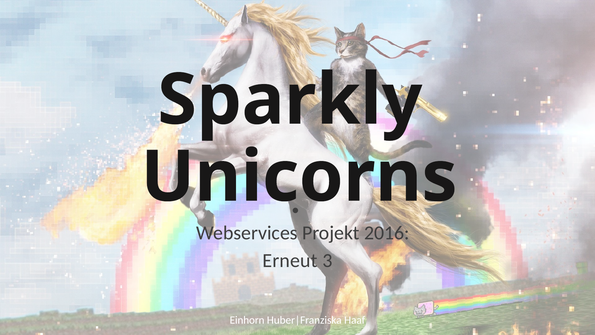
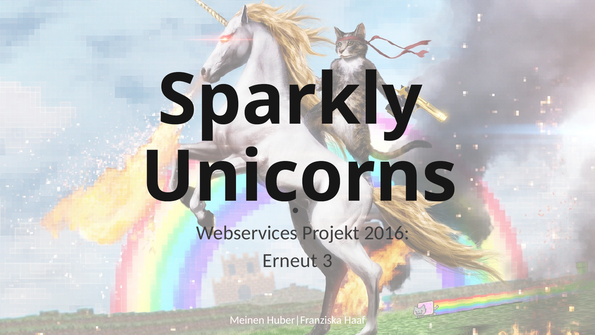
Einhorn: Einhorn -> Meinen
